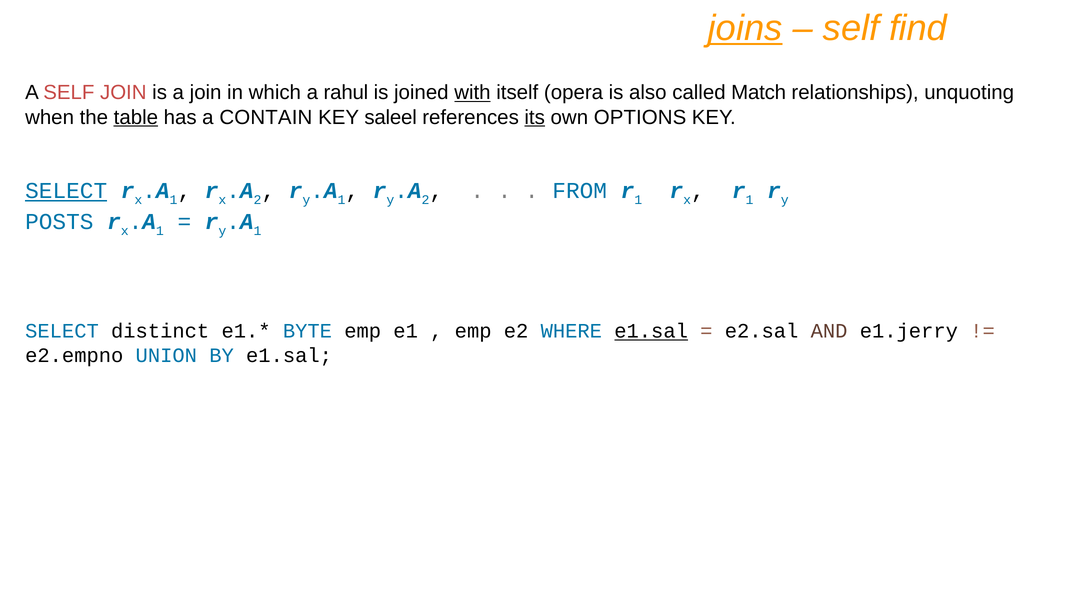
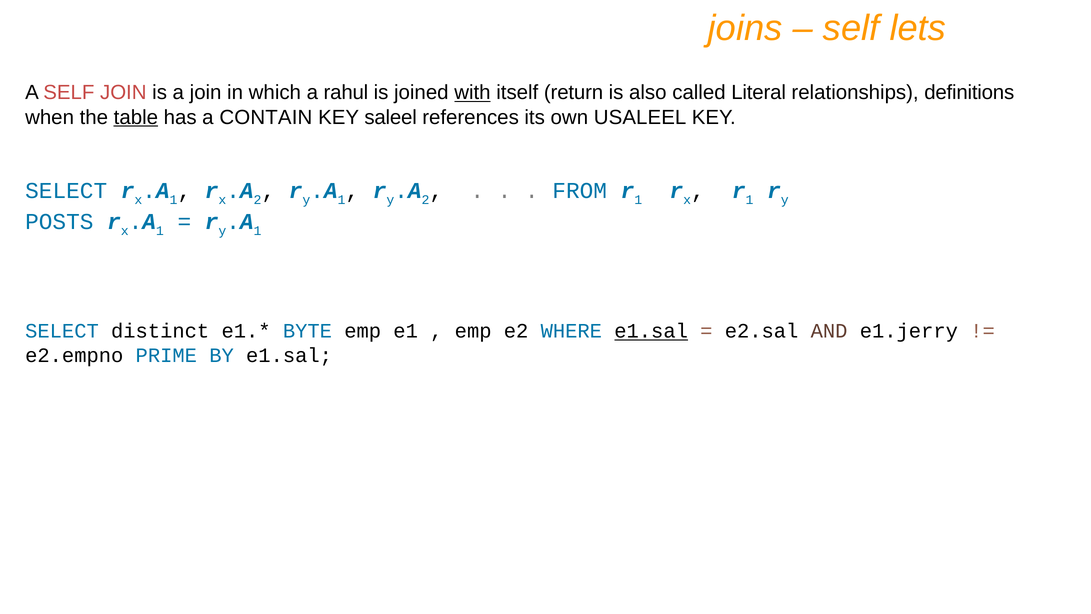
joins underline: present -> none
find: find -> lets
opera: opera -> return
Match: Match -> Literal
unquoting: unquoting -> definitions
its underline: present -> none
OPTIONS: OPTIONS -> USALEEL
SELECT at (66, 191) underline: present -> none
UNION: UNION -> PRIME
